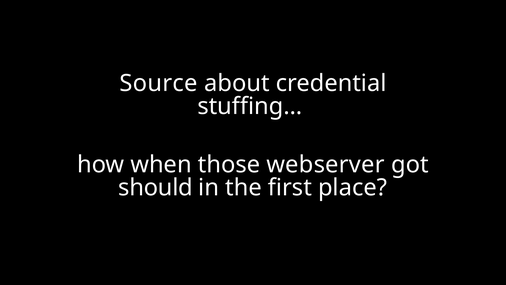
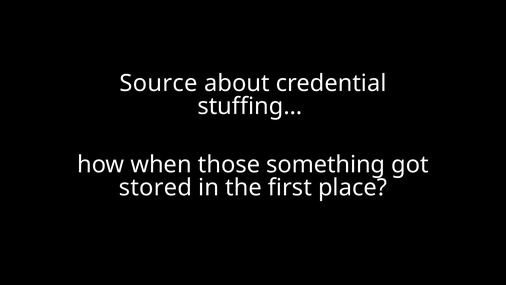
webserver: webserver -> something
should: should -> stored
